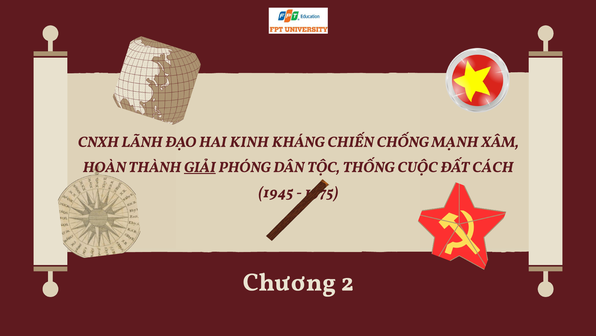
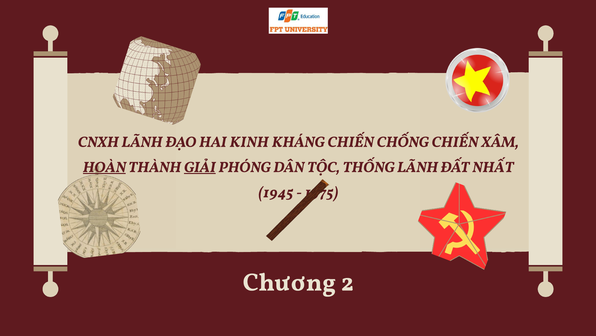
CHỐNG MẠNH: MẠNH -> CHIẾN
HOÀN underline: none -> present
CUỘC at (417, 167): CUỘC -> LÃNH
CÁCH: CÁCH -> NHẤT
